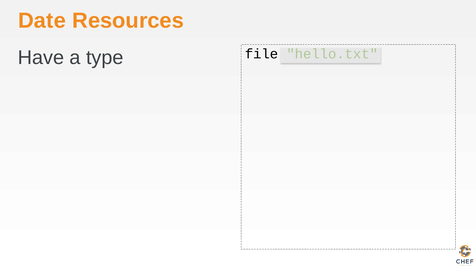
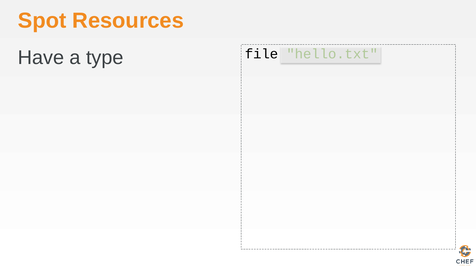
Date: Date -> Spot
